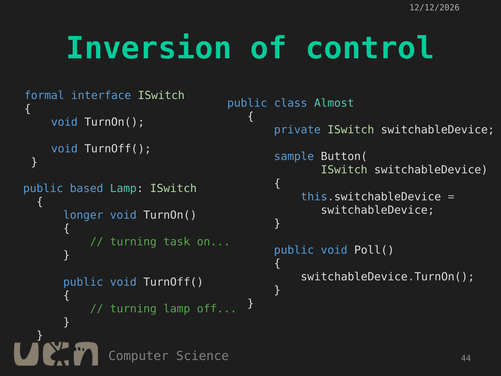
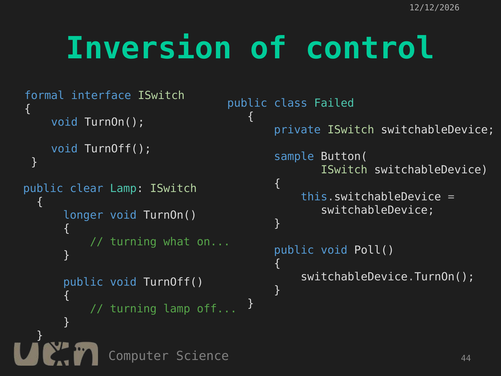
Almost: Almost -> Failed
based: based -> clear
task: task -> what
